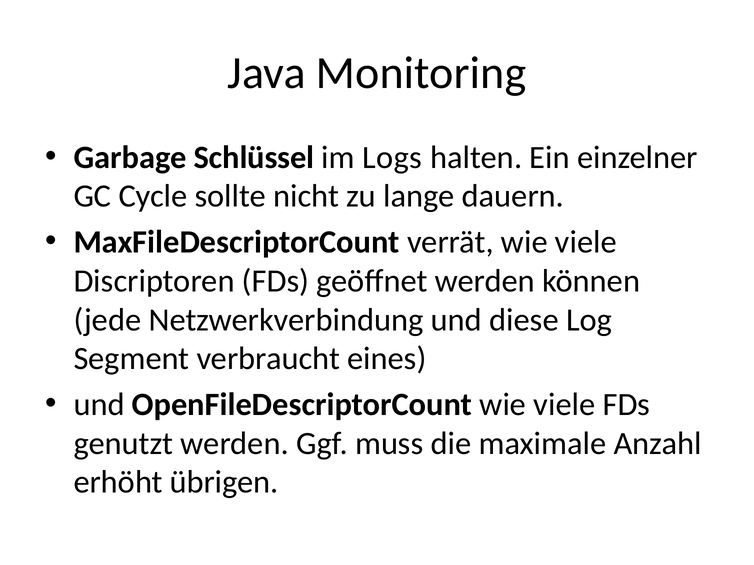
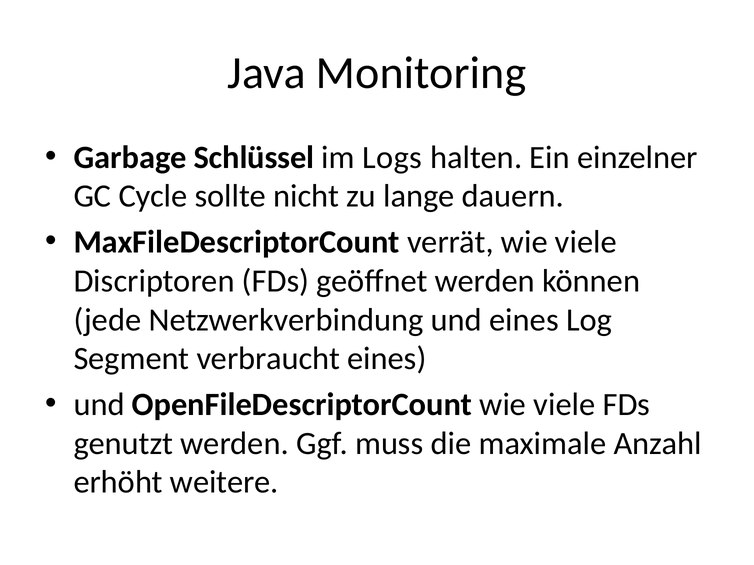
und diese: diese -> eines
übrigen: übrigen -> weitere
